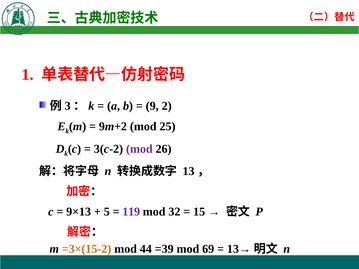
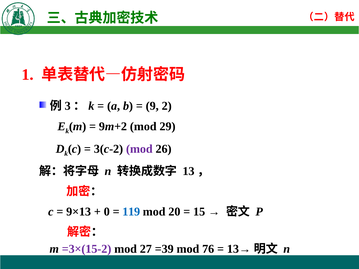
25: 25 -> 29
5: 5 -> 0
119 colour: purple -> blue
32: 32 -> 20
=3×(15-2 colour: orange -> purple
44: 44 -> 27
69: 69 -> 76
